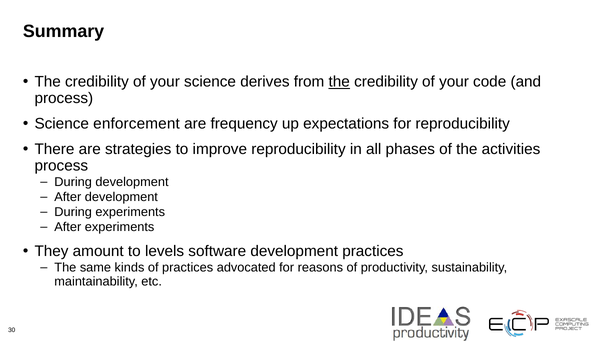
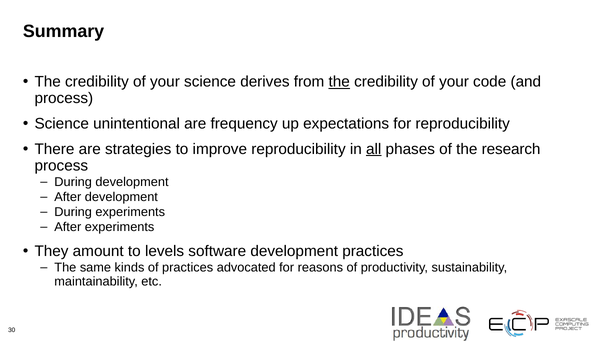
enforcement: enforcement -> unintentional
all underline: none -> present
activities: activities -> research
